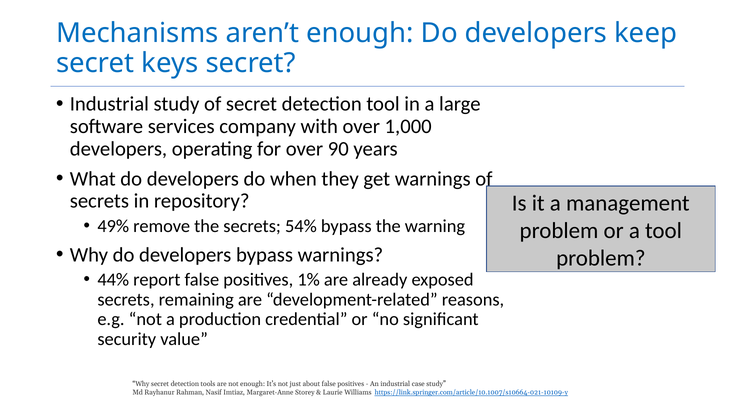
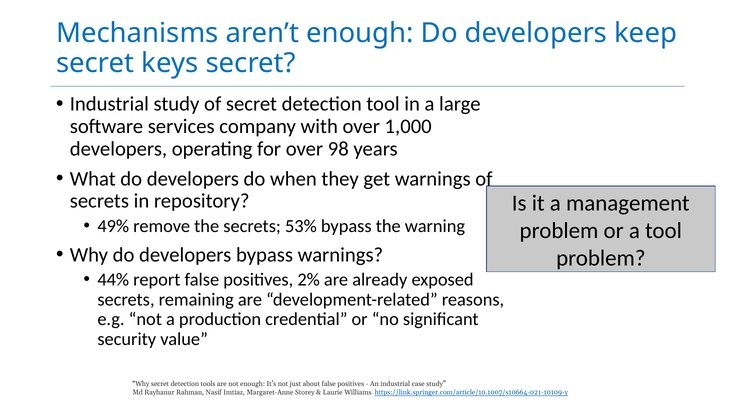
90: 90 -> 98
54%: 54% -> 53%
1%: 1% -> 2%
